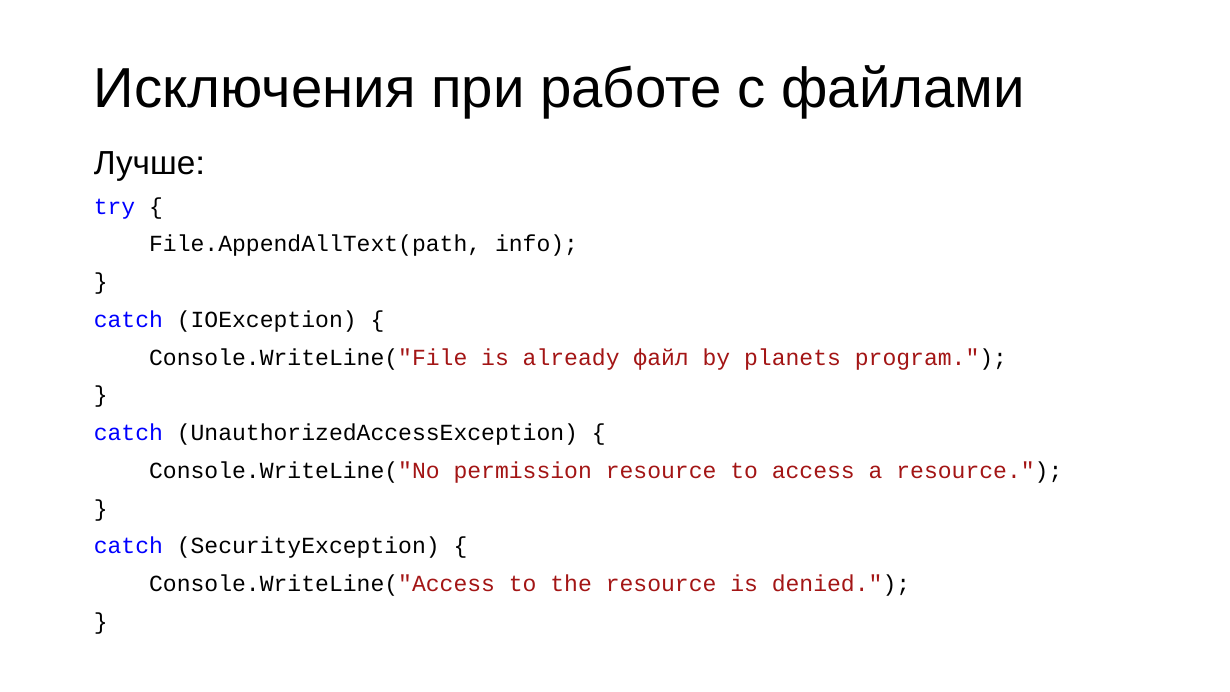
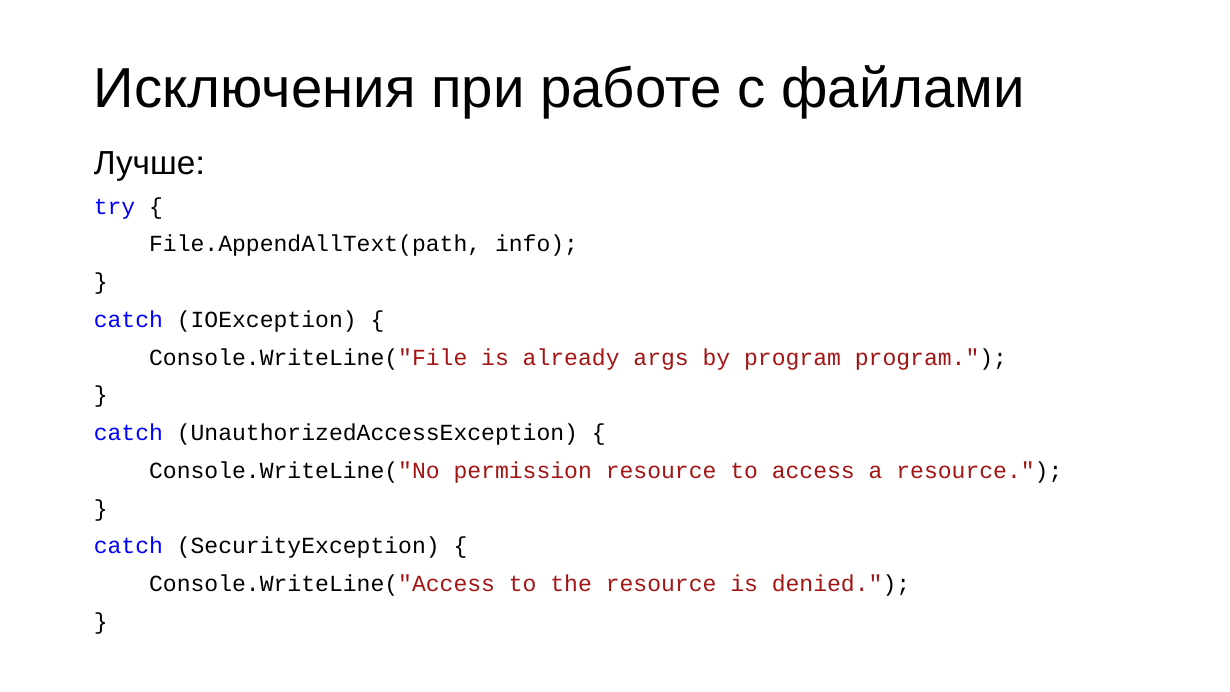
файл: файл -> args
by planets: planets -> program
